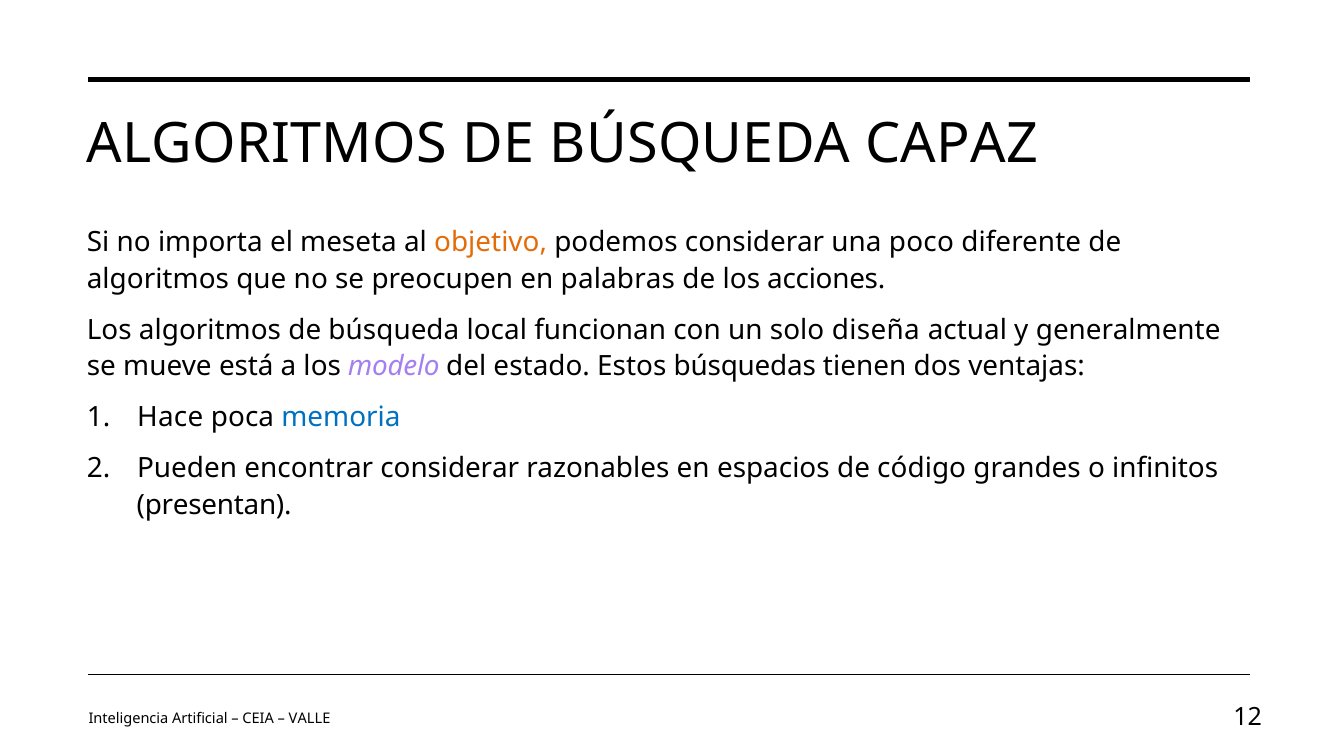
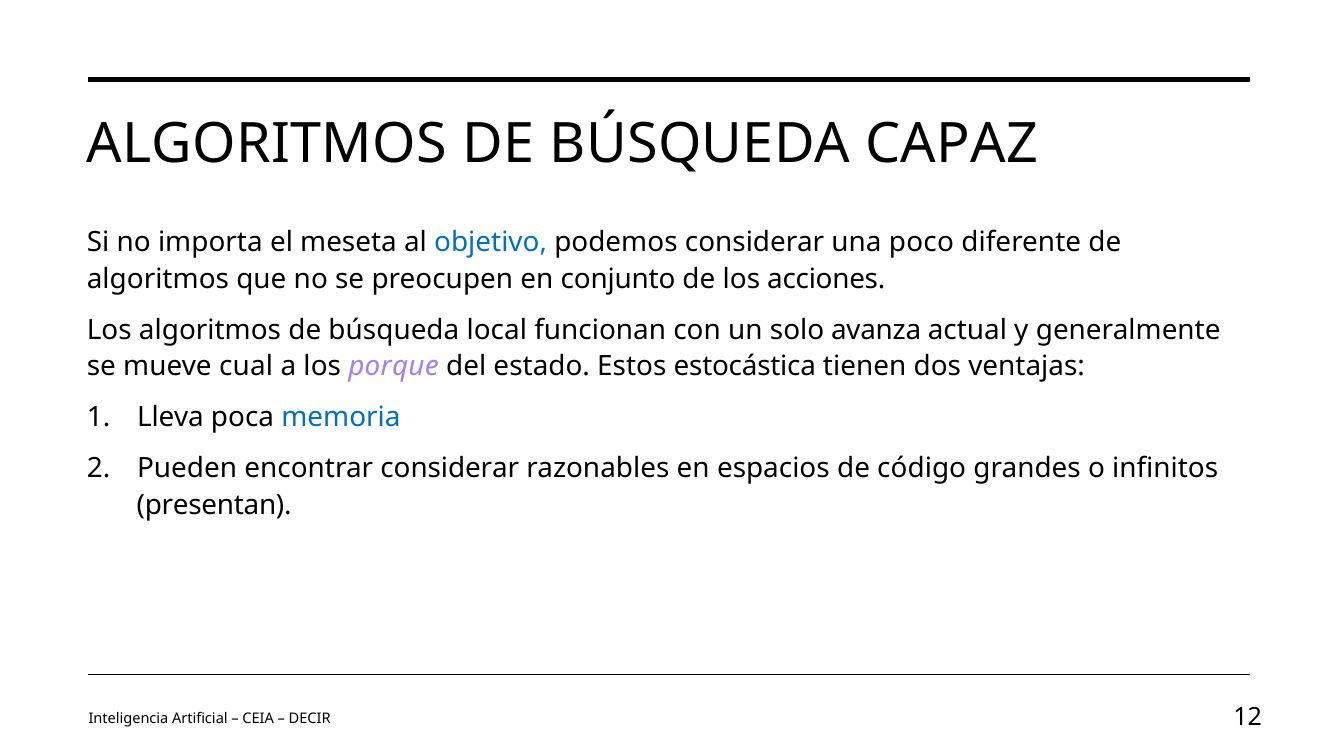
objetivo colour: orange -> blue
palabras: palabras -> conjunto
diseña: diseña -> avanza
está: está -> cual
modelo: modelo -> porque
búsquedas: búsquedas -> estocástica
Hace: Hace -> Lleva
VALLE: VALLE -> DECIR
